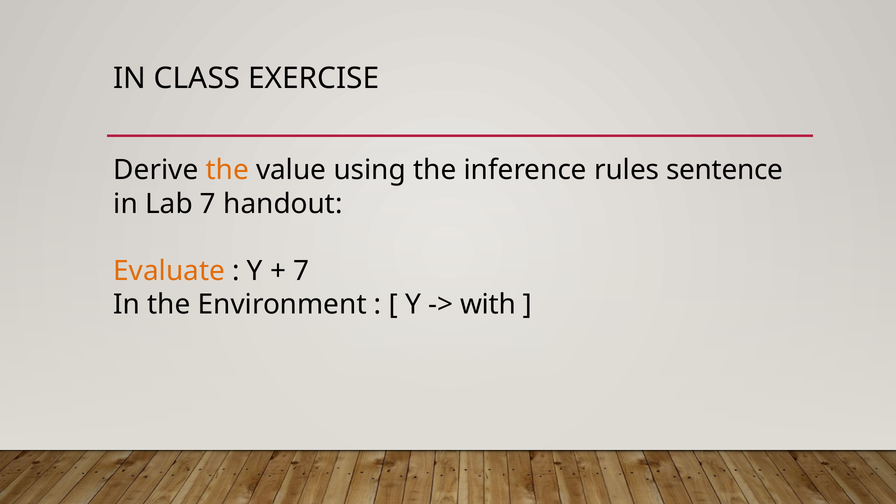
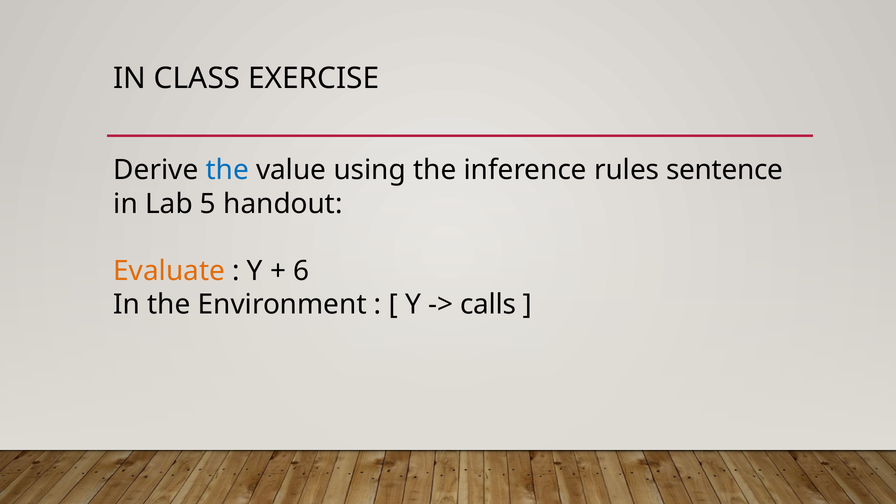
the at (227, 170) colour: orange -> blue
Lab 7: 7 -> 5
7 at (301, 271): 7 -> 6
with: with -> calls
